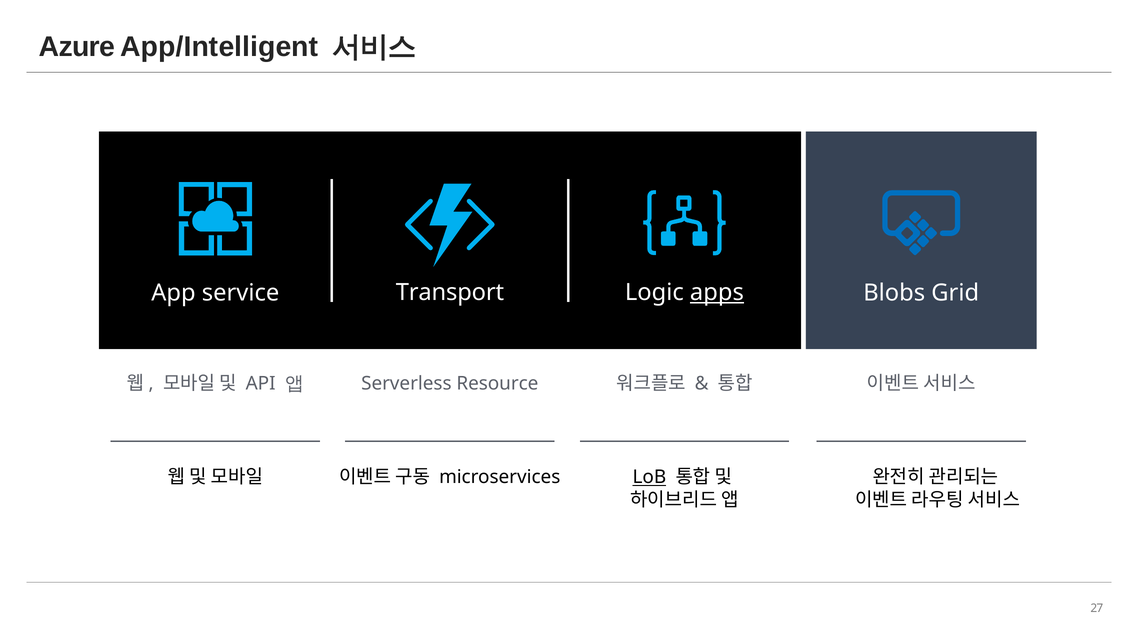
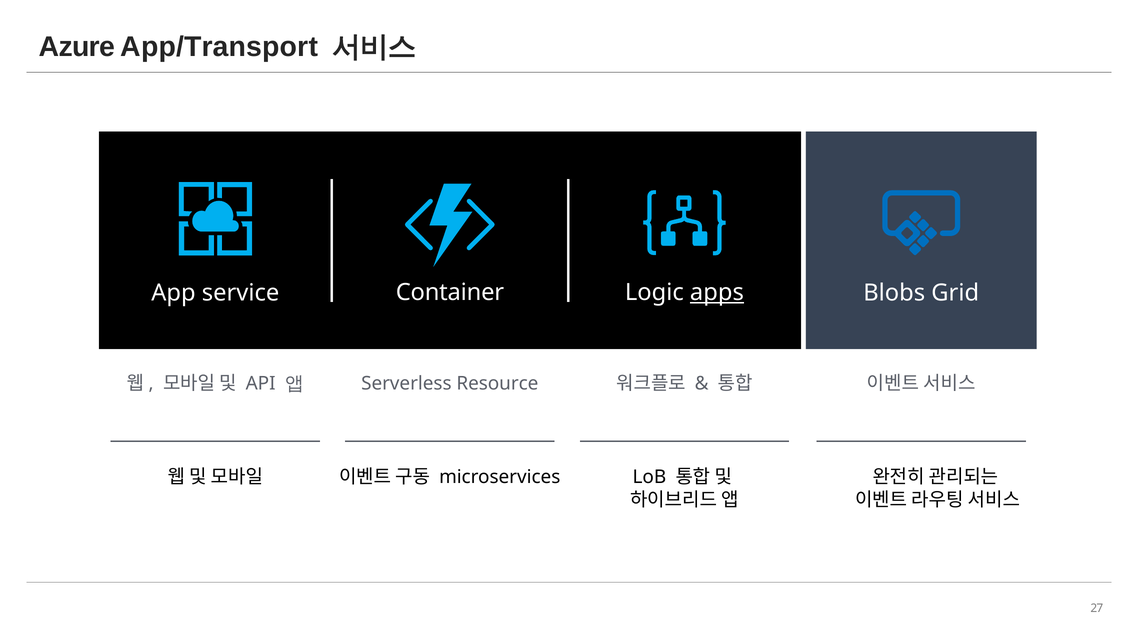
App/Intelligent: App/Intelligent -> App/Transport
Transport: Transport -> Container
LoB underline: present -> none
